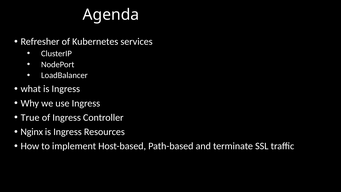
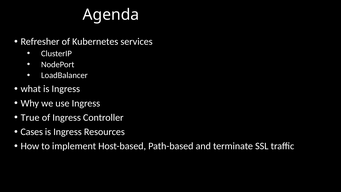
Nginx: Nginx -> Cases
